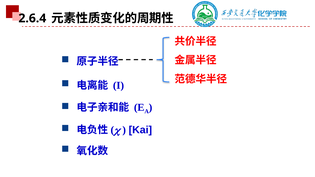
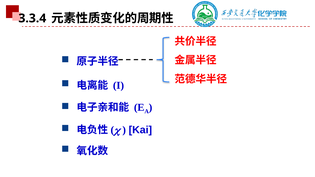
2.6.4: 2.6.4 -> 3.3.4
